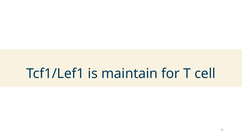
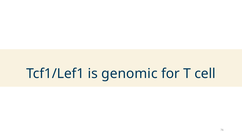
maintain: maintain -> genomic
